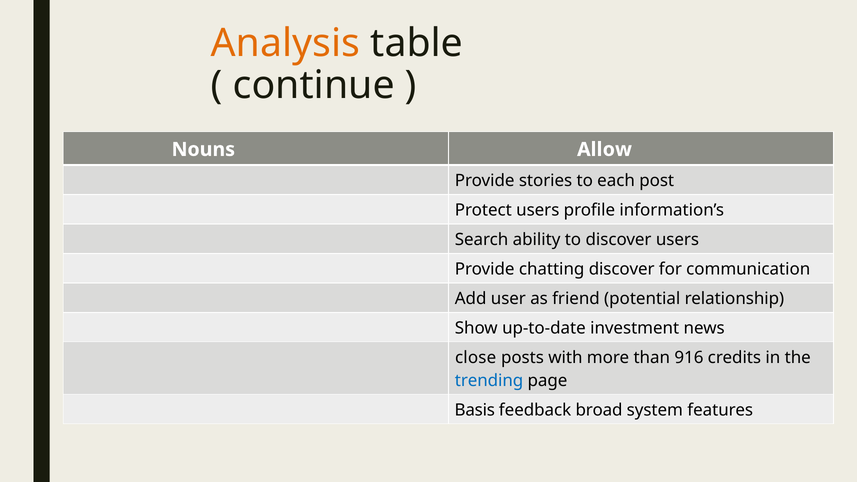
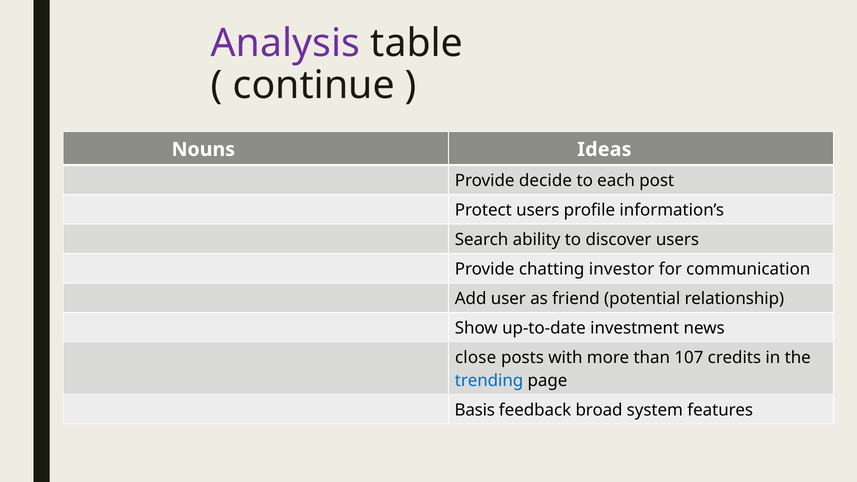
Analysis colour: orange -> purple
Allow: Allow -> Ideas
stories: stories -> decide
chatting discover: discover -> investor
916: 916 -> 107
